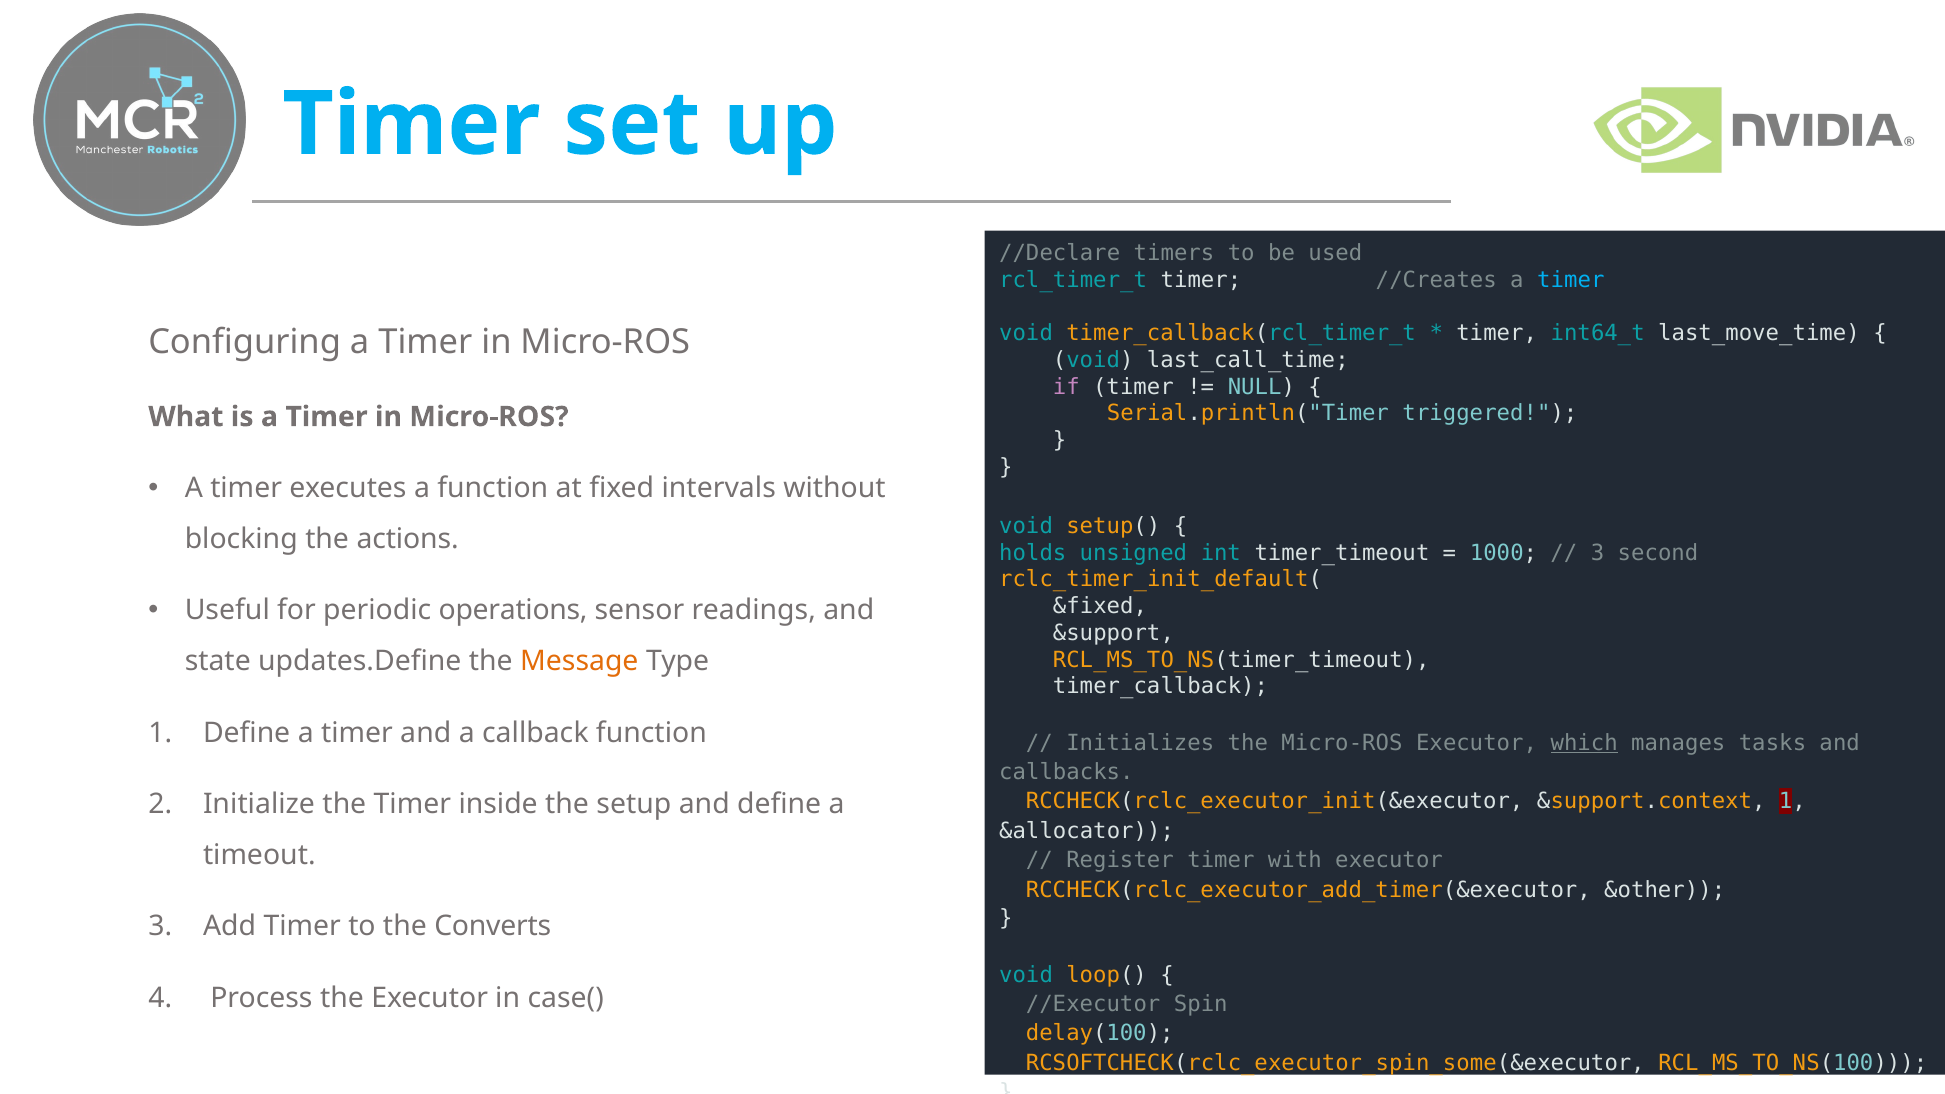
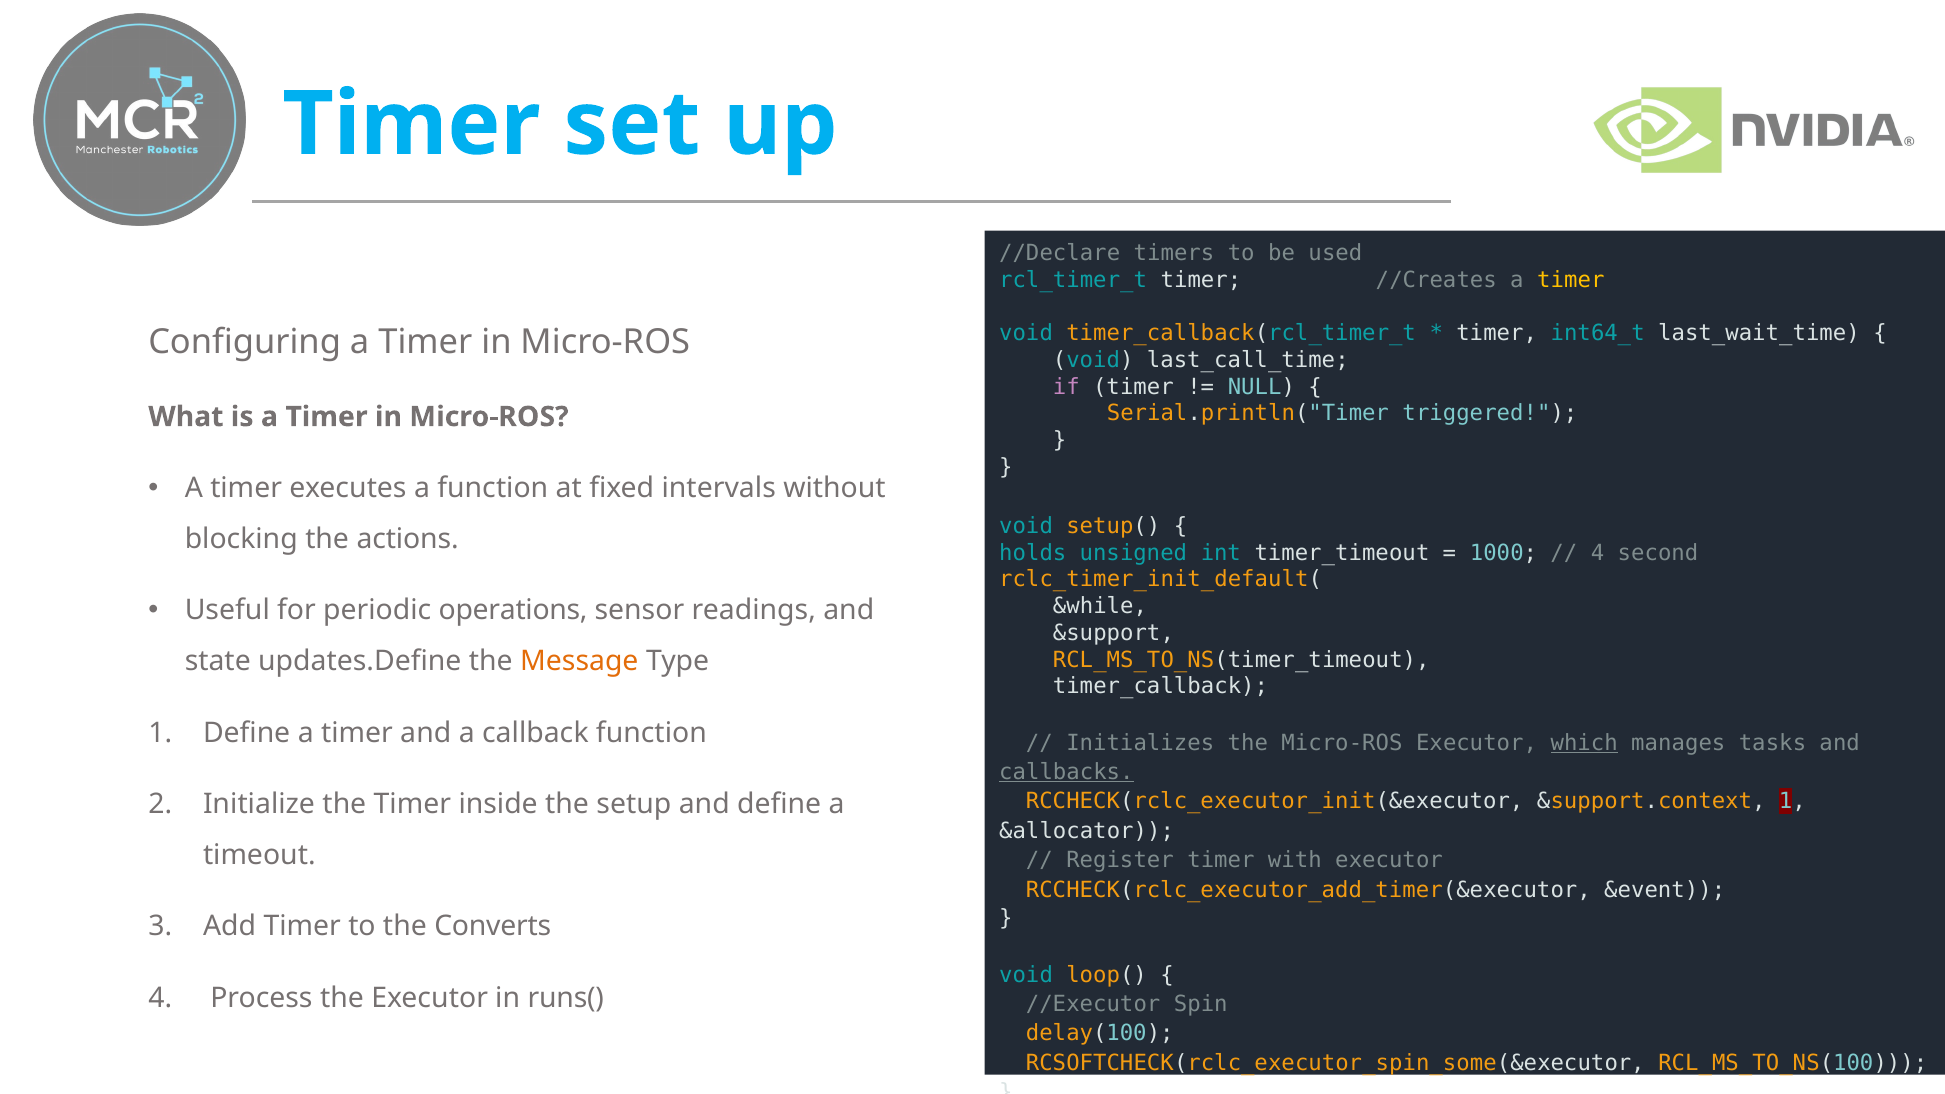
timer at (1571, 280) colour: light blue -> yellow
last_move_time: last_move_time -> last_wait_time
3 at (1597, 553): 3 -> 4
&fixed: &fixed -> &while
callbacks underline: none -> present
&other: &other -> &event
case(: case( -> runs(
